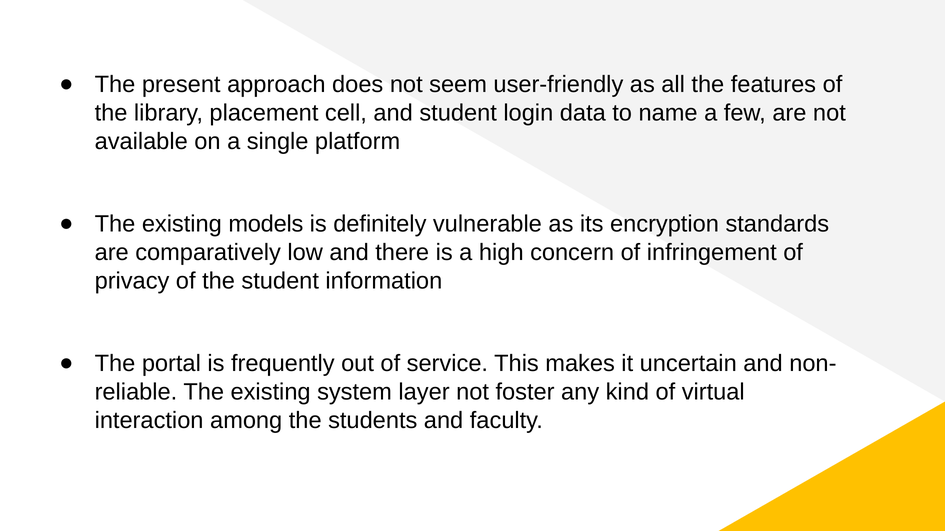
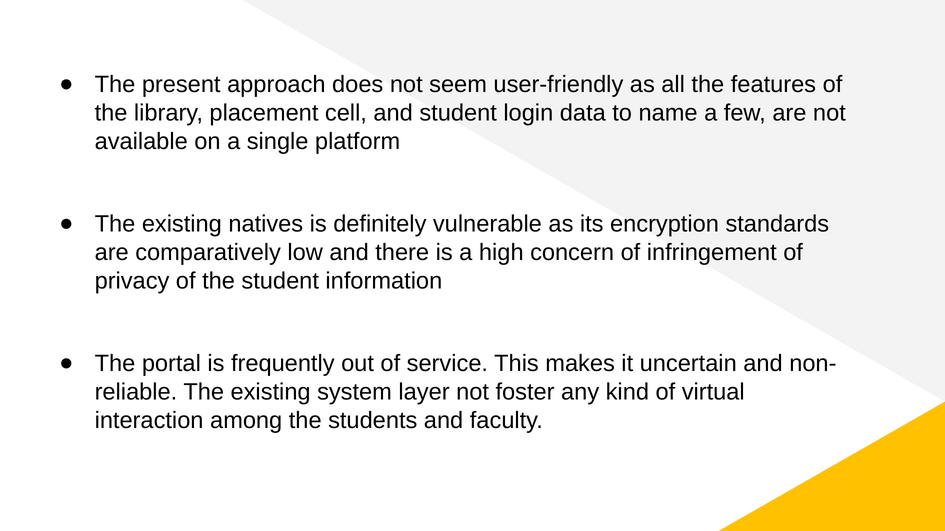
models: models -> natives
